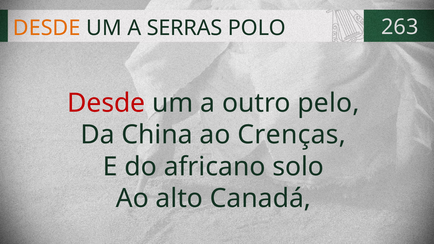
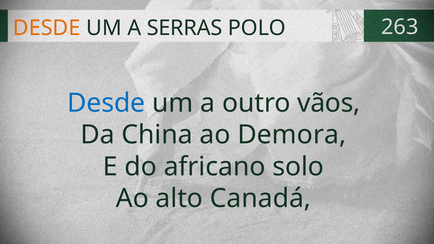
Desde at (106, 103) colour: red -> blue
pelo: pelo -> vãos
Crenças: Crenças -> Demora
